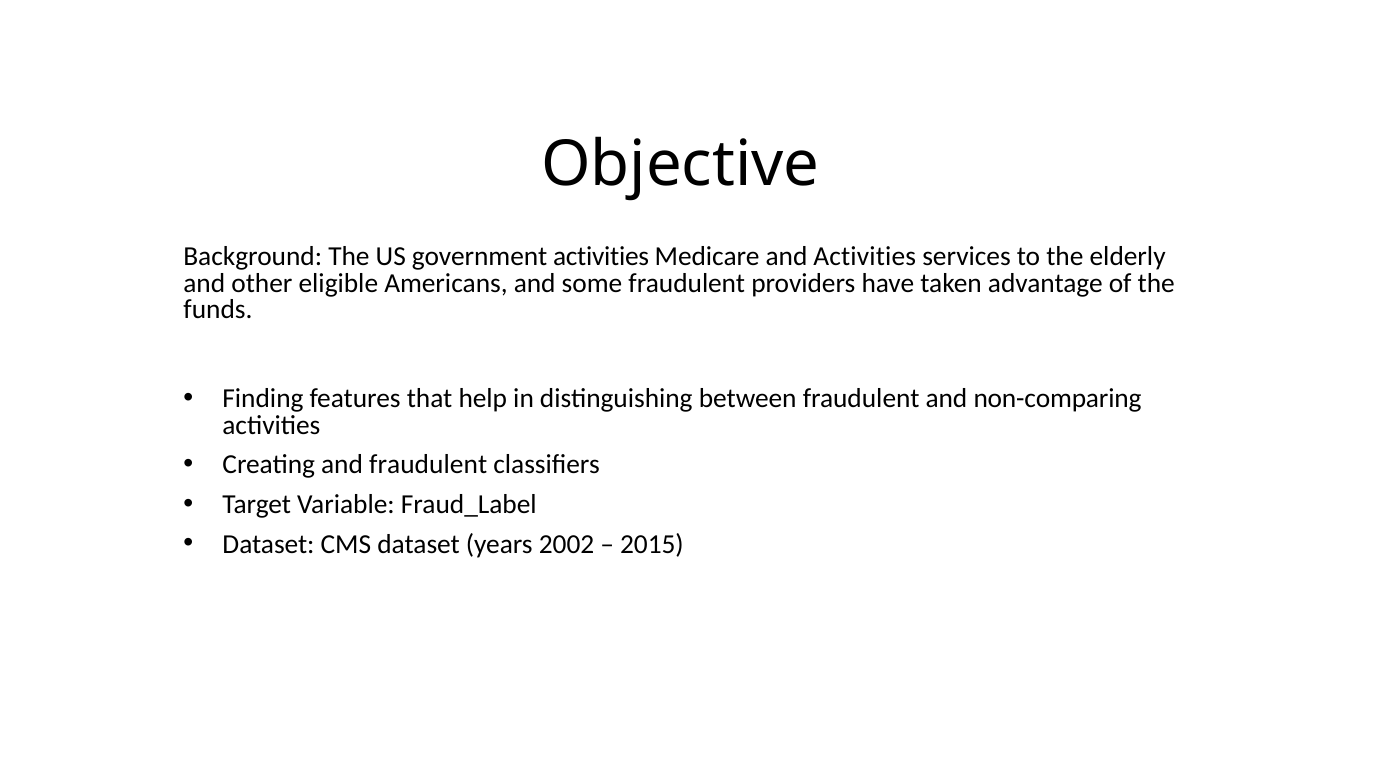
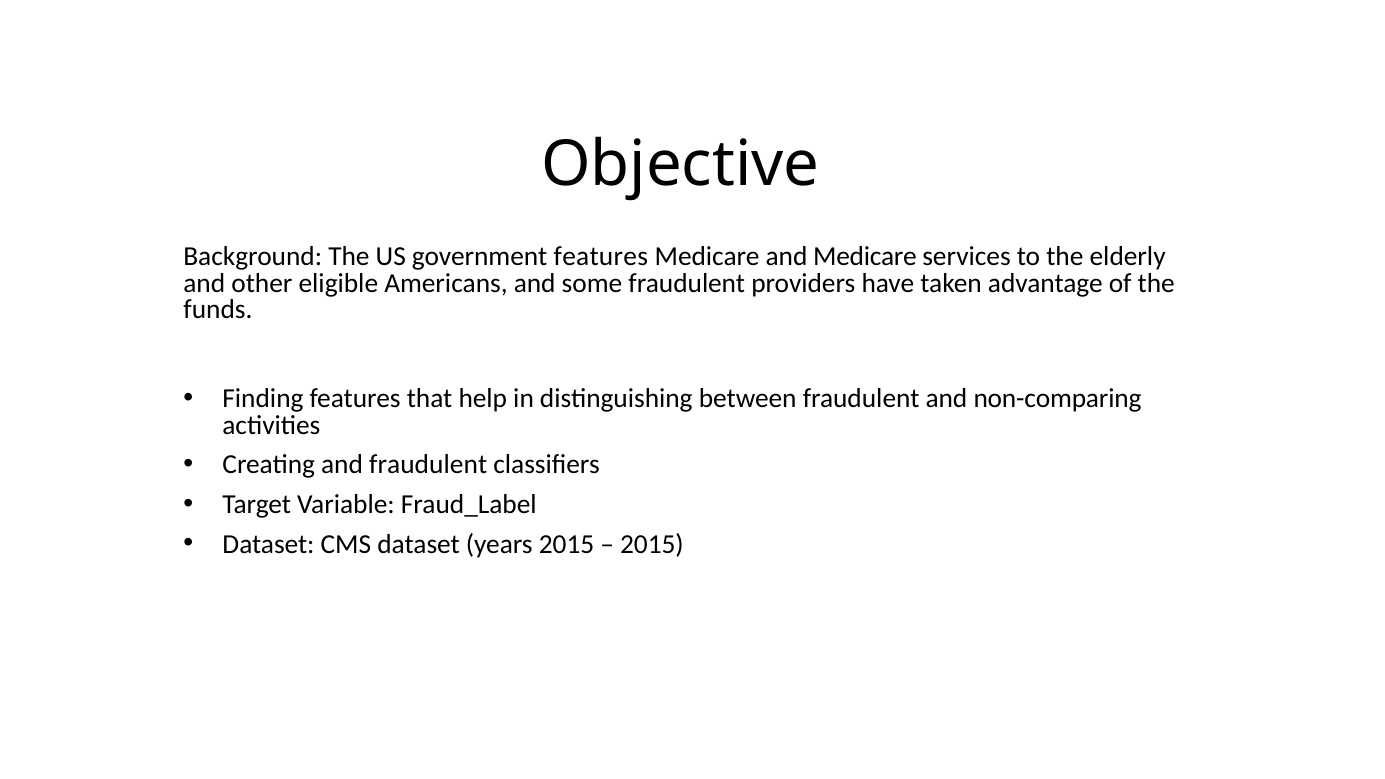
government activities: activities -> features
and Activities: Activities -> Medicare
years 2002: 2002 -> 2015
